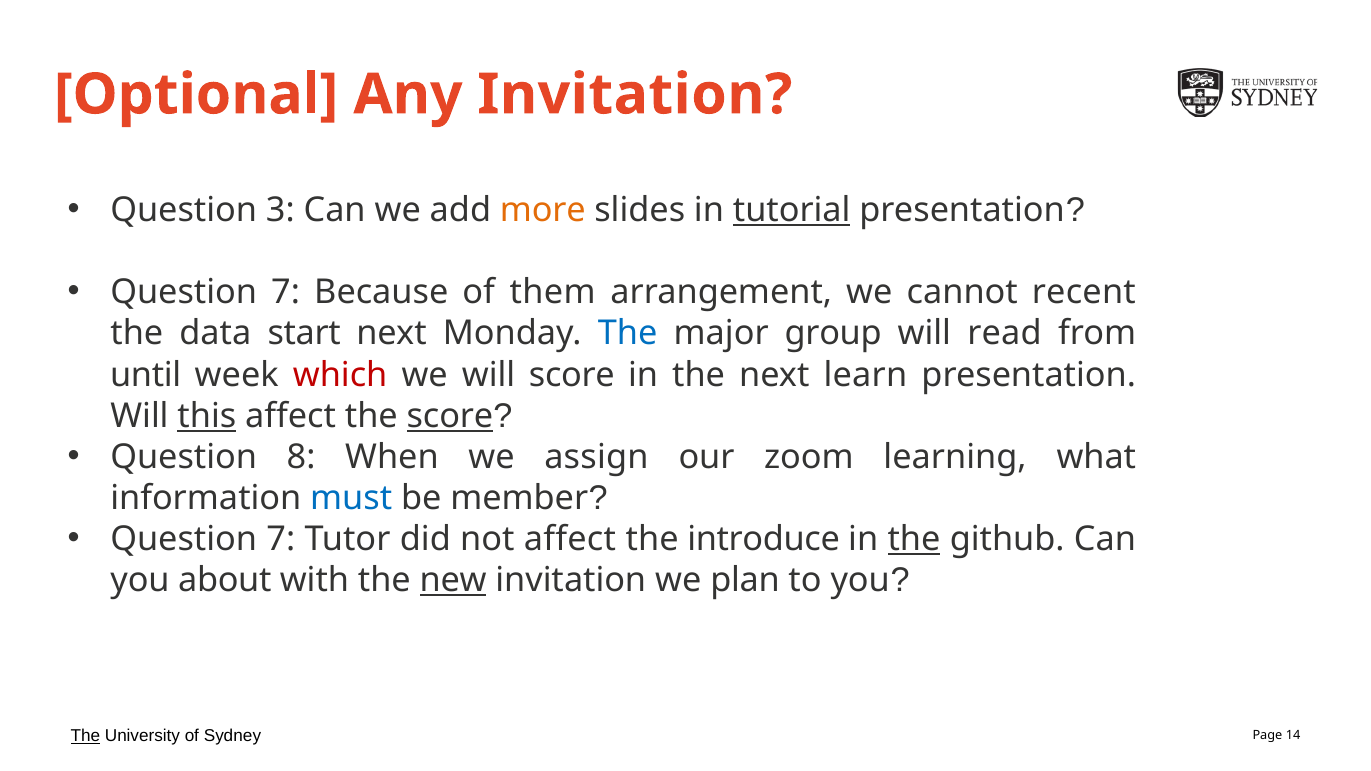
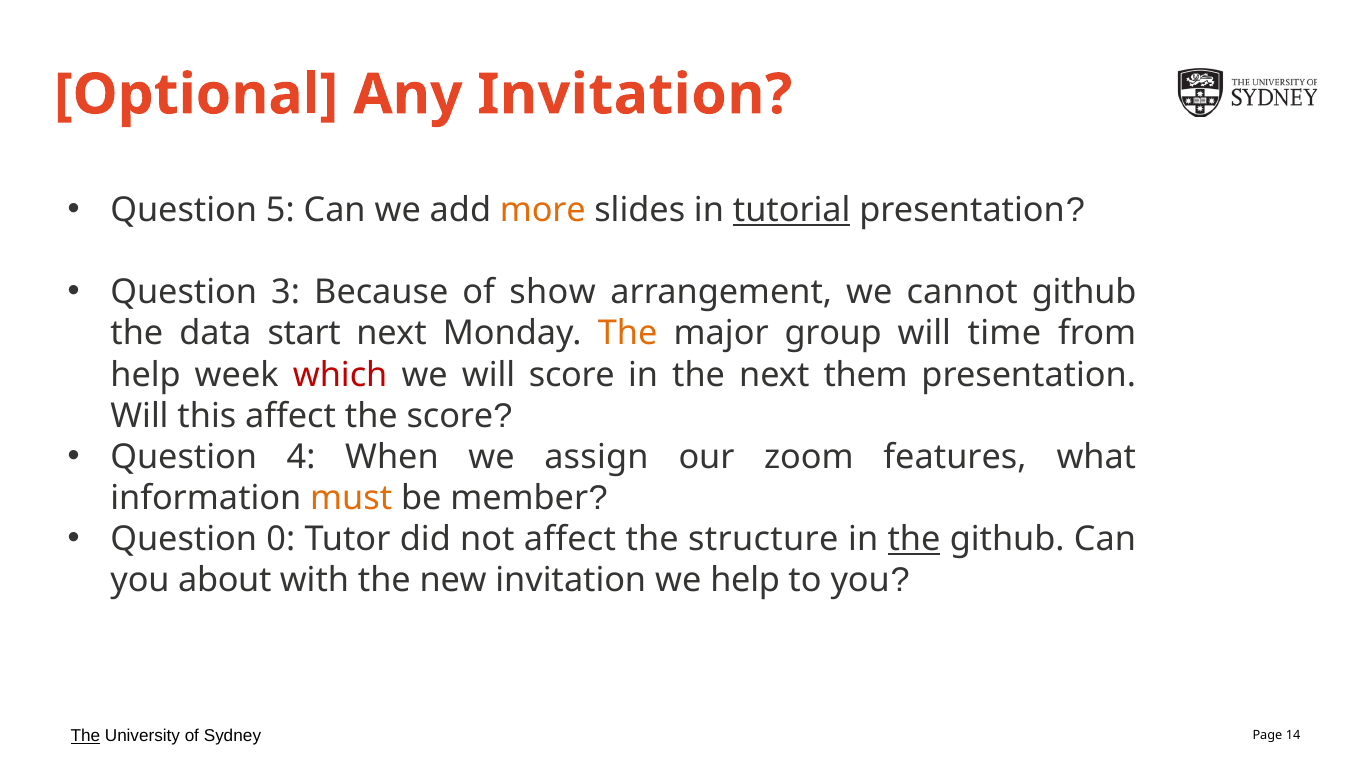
3: 3 -> 5
7 at (286, 293): 7 -> 3
them: them -> show
cannot recent: recent -> github
The at (628, 334) colour: blue -> orange
read: read -> time
until at (146, 375): until -> help
learn: learn -> them
this underline: present -> none
score at (450, 416) underline: present -> none
8: 8 -> 4
learning: learning -> features
must colour: blue -> orange
7 at (281, 539): 7 -> 0
introduce: introduce -> structure
new underline: present -> none
we plan: plan -> help
